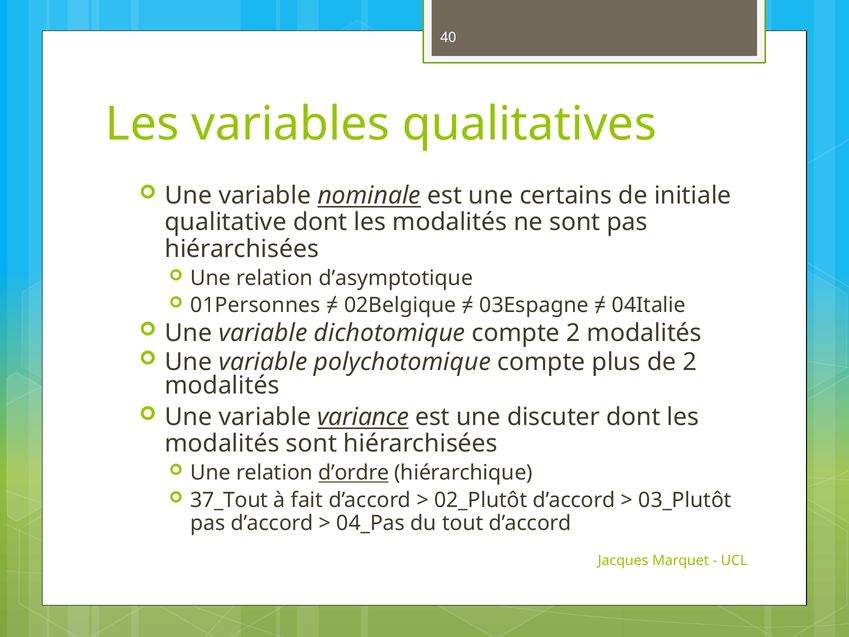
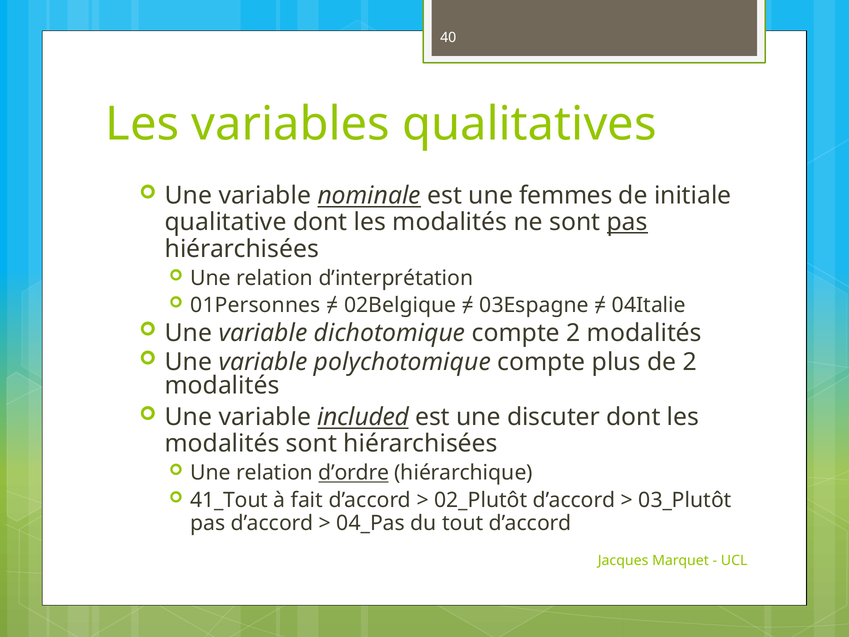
certains: certains -> femmes
pas at (627, 222) underline: none -> present
d’asymptotique: d’asymptotique -> d’interprétation
variance: variance -> included
37_Tout: 37_Tout -> 41_Tout
